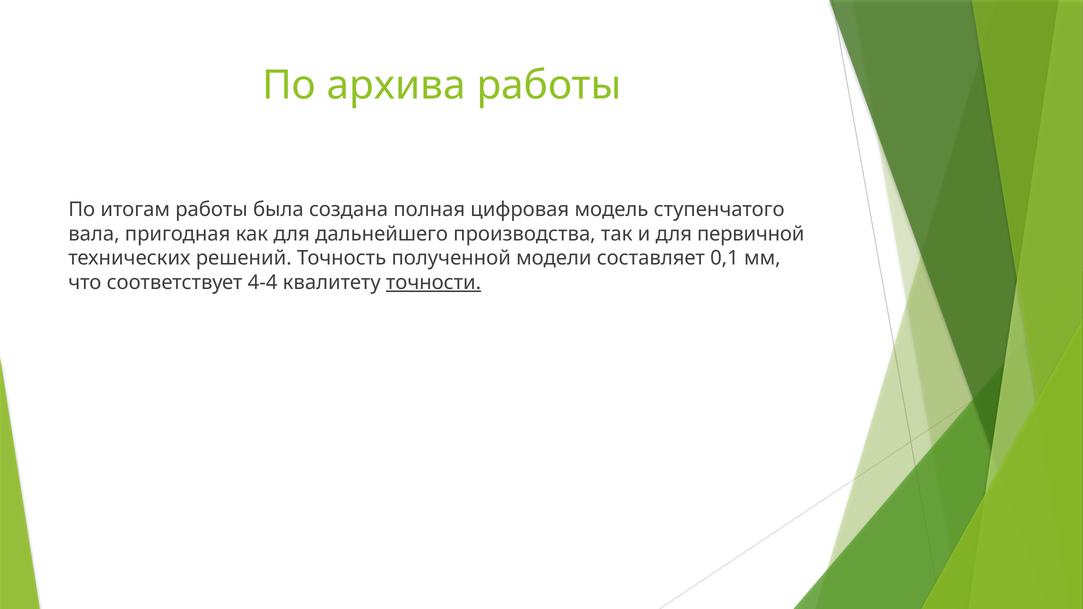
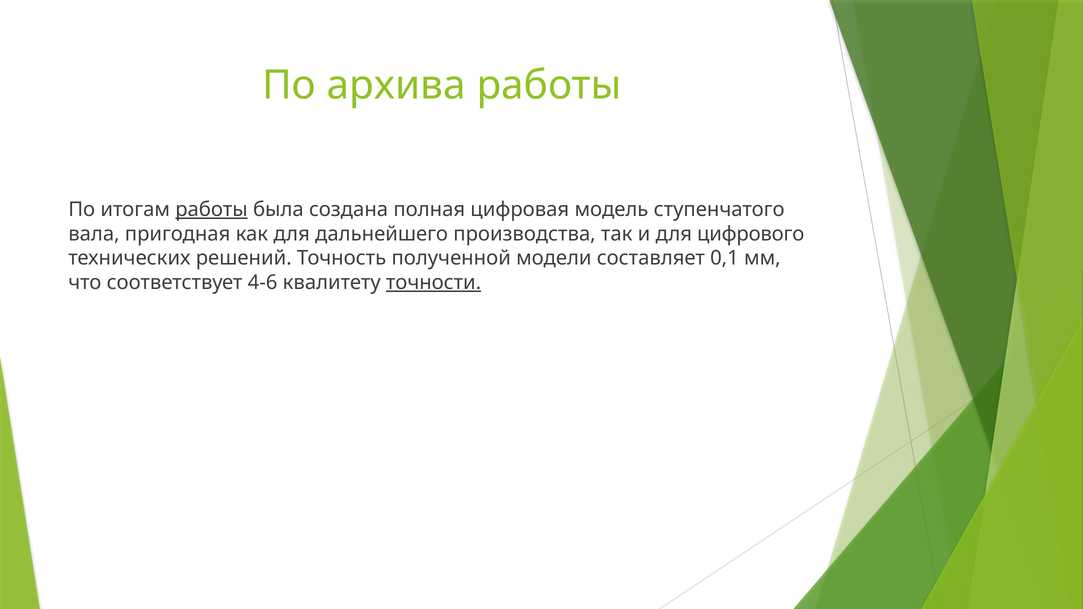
работы at (212, 210) underline: none -> present
первичной: первичной -> цифрового
4-4: 4-4 -> 4-6
